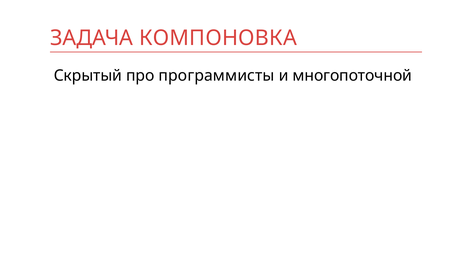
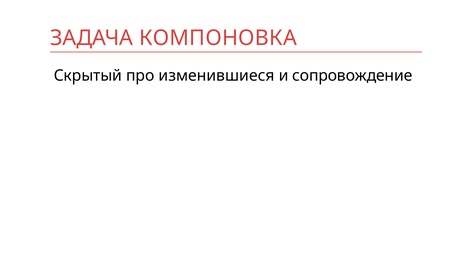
программисты: программисты -> изменившиеся
многопоточной: многопоточной -> сопровождение
